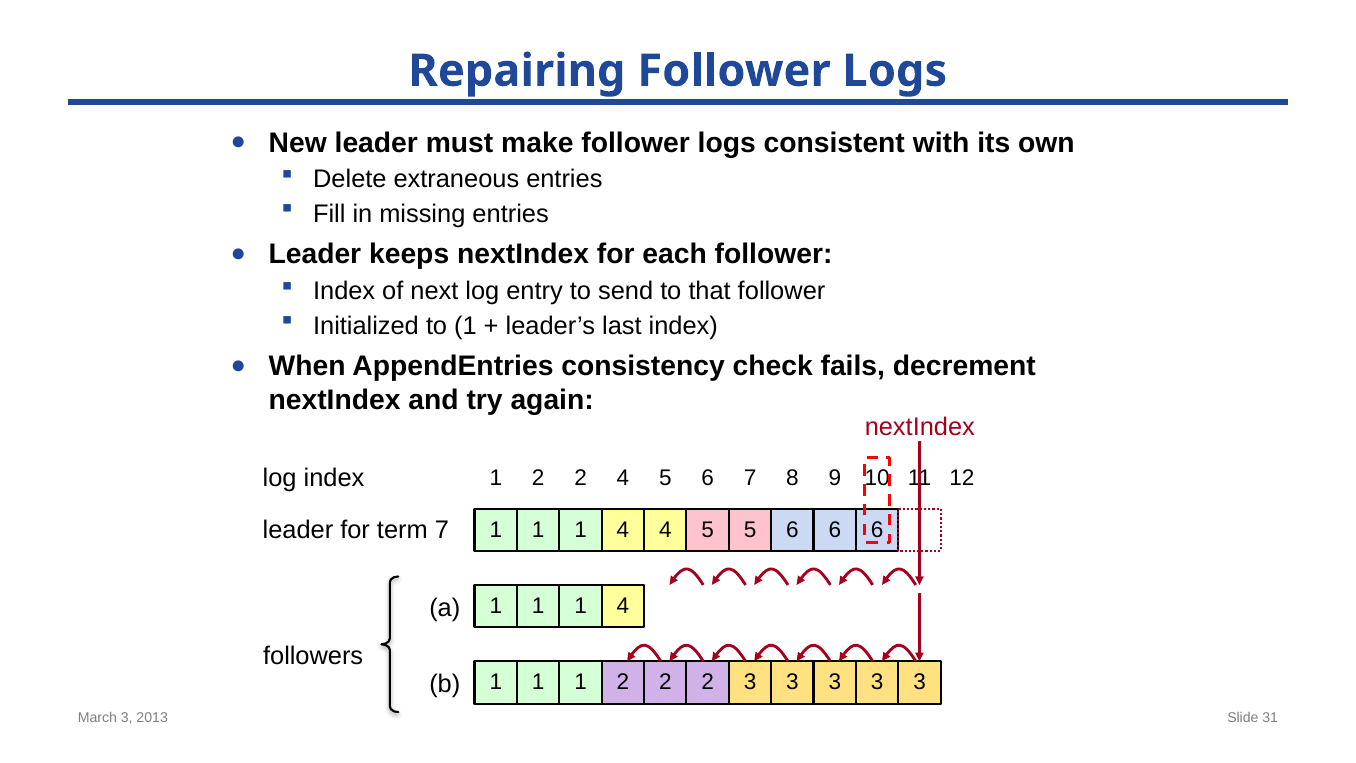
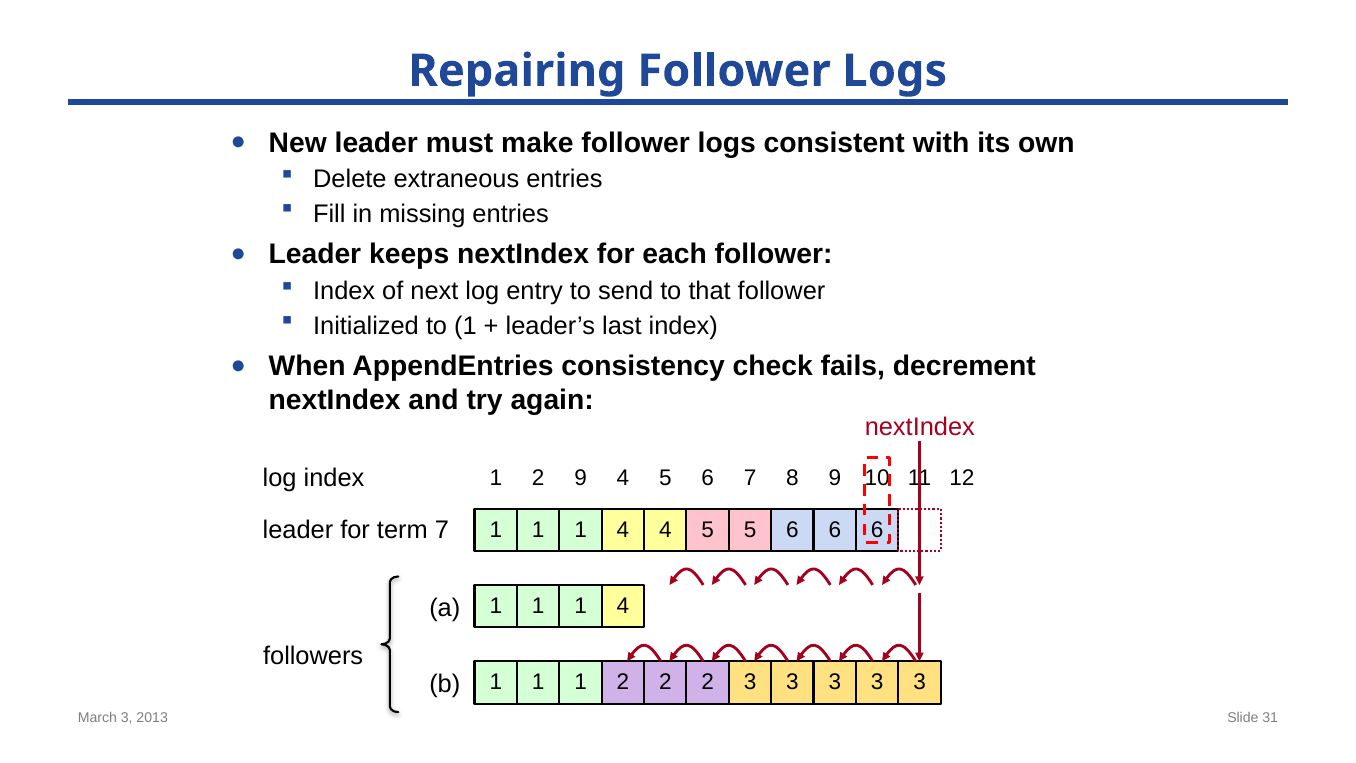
1 2 2: 2 -> 9
